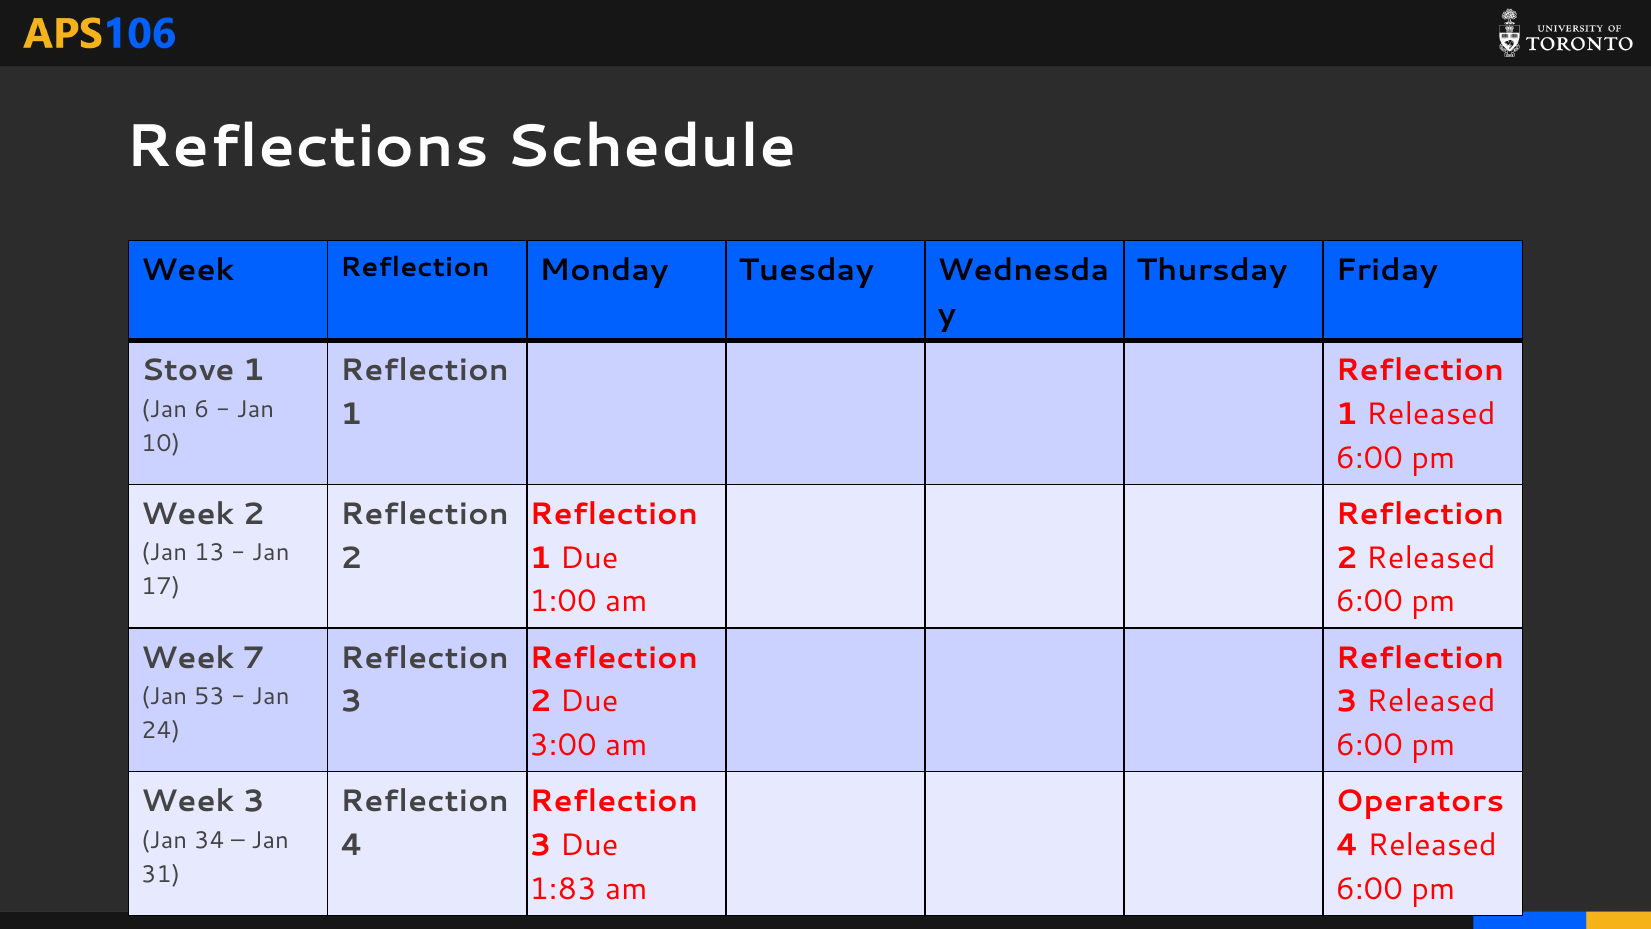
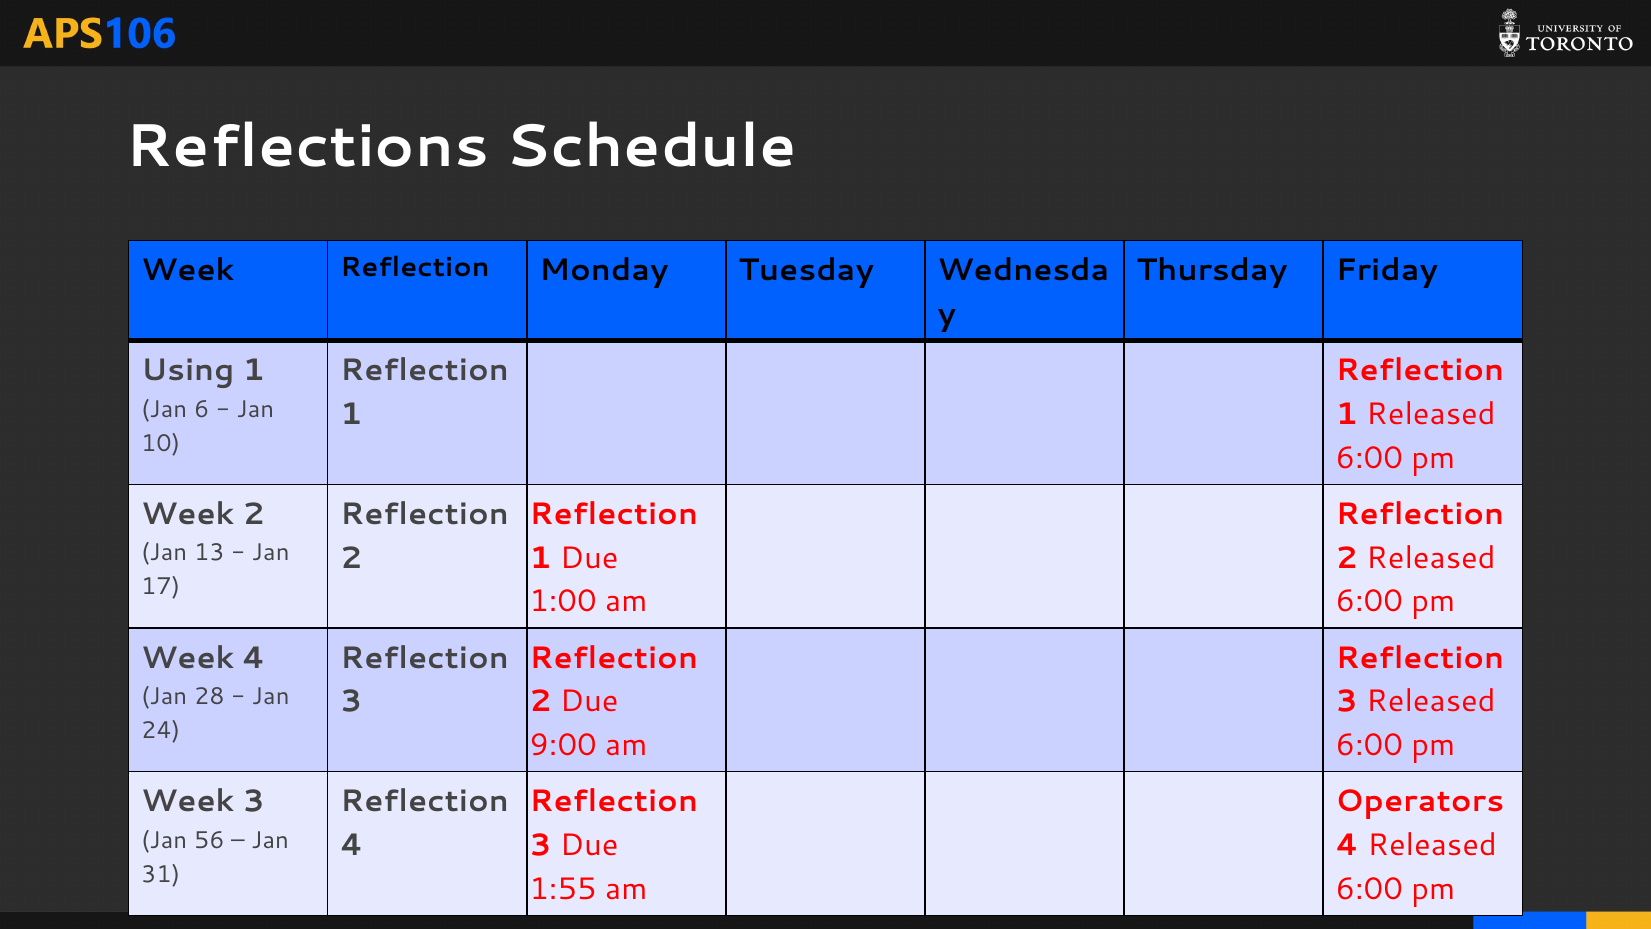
Stove: Stove -> Using
Week 7: 7 -> 4
53: 53 -> 28
3:00: 3:00 -> 9:00
34: 34 -> 56
1:83: 1:83 -> 1:55
